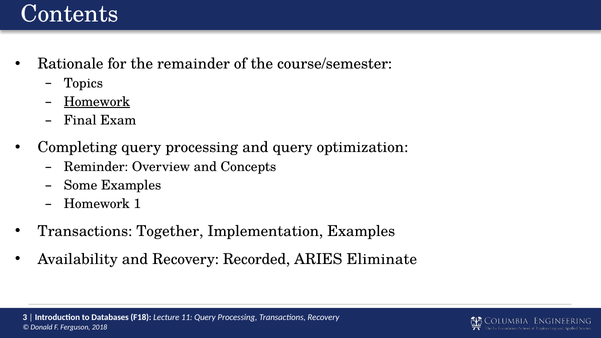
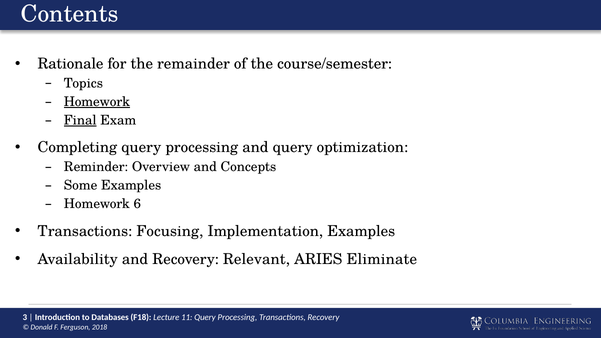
Final underline: none -> present
1: 1 -> 6
Together: Together -> Focusing
Recorded: Recorded -> Relevant
